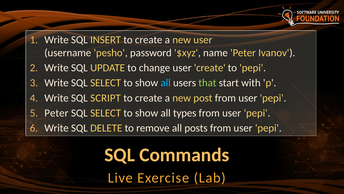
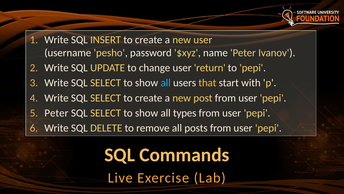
user create: create -> return
that colour: light green -> yellow
SCRIPT at (106, 98): SCRIPT -> SELECT
